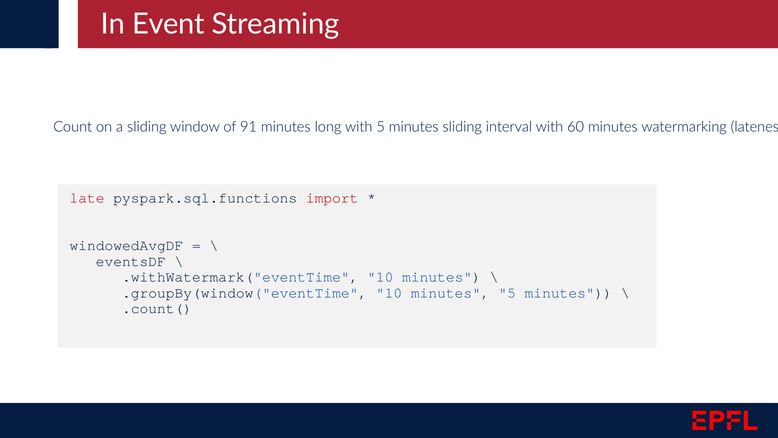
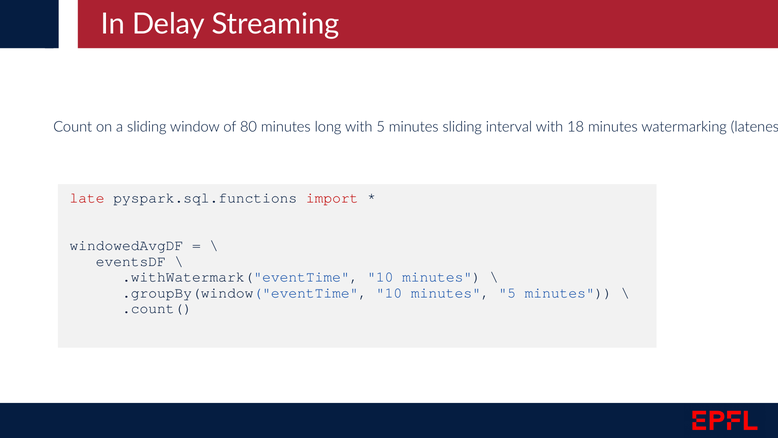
Event: Event -> Delay
91: 91 -> 80
60: 60 -> 18
